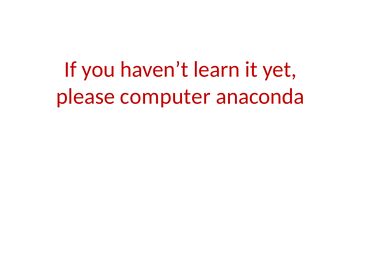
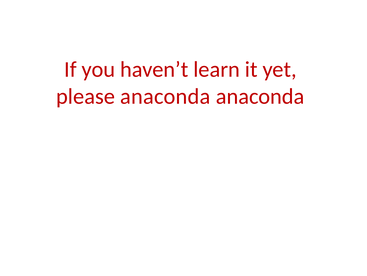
please computer: computer -> anaconda
